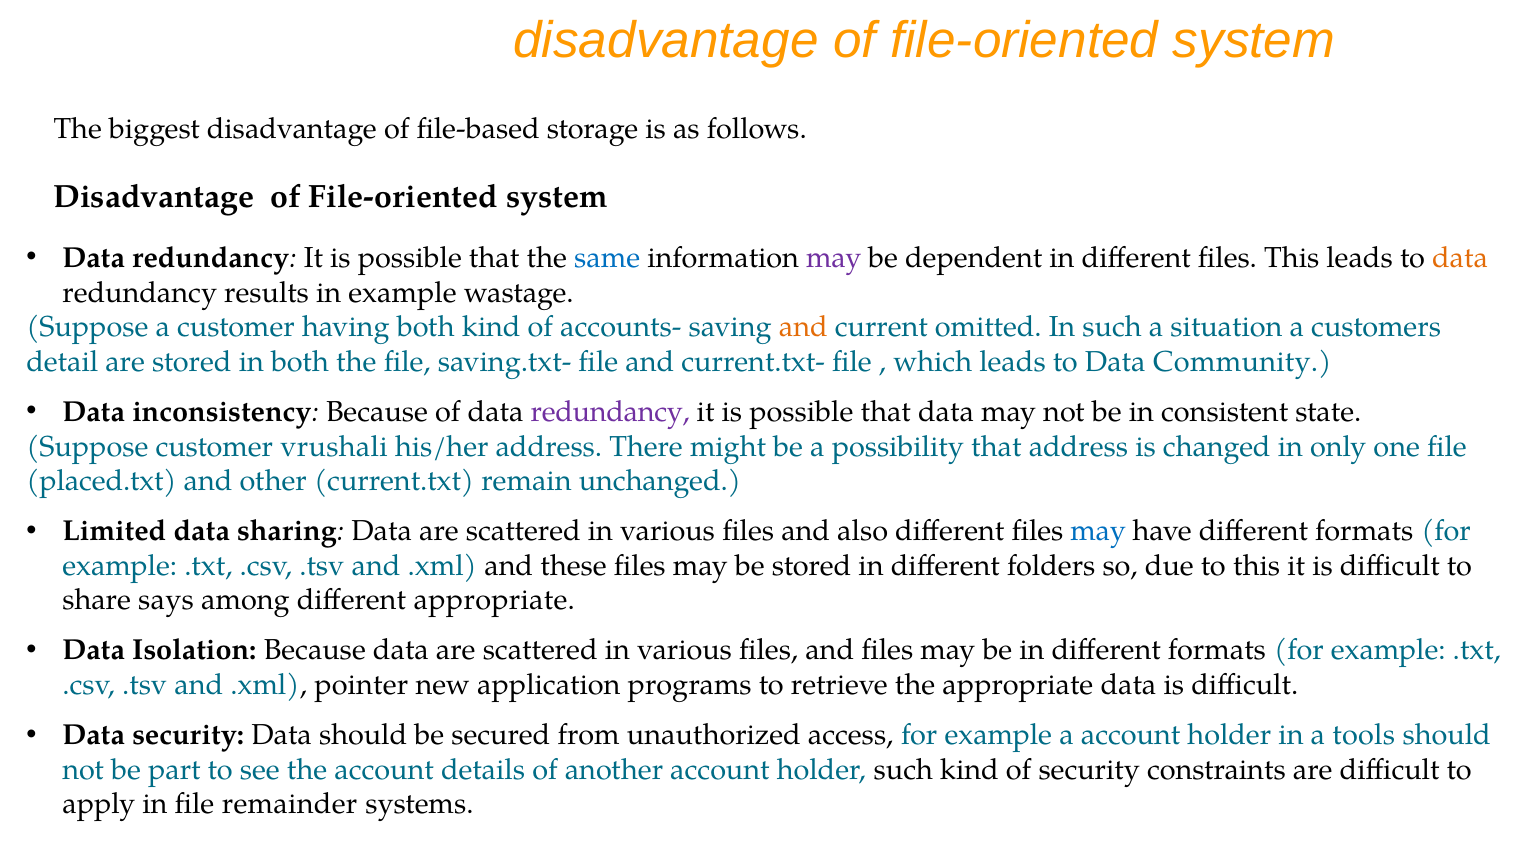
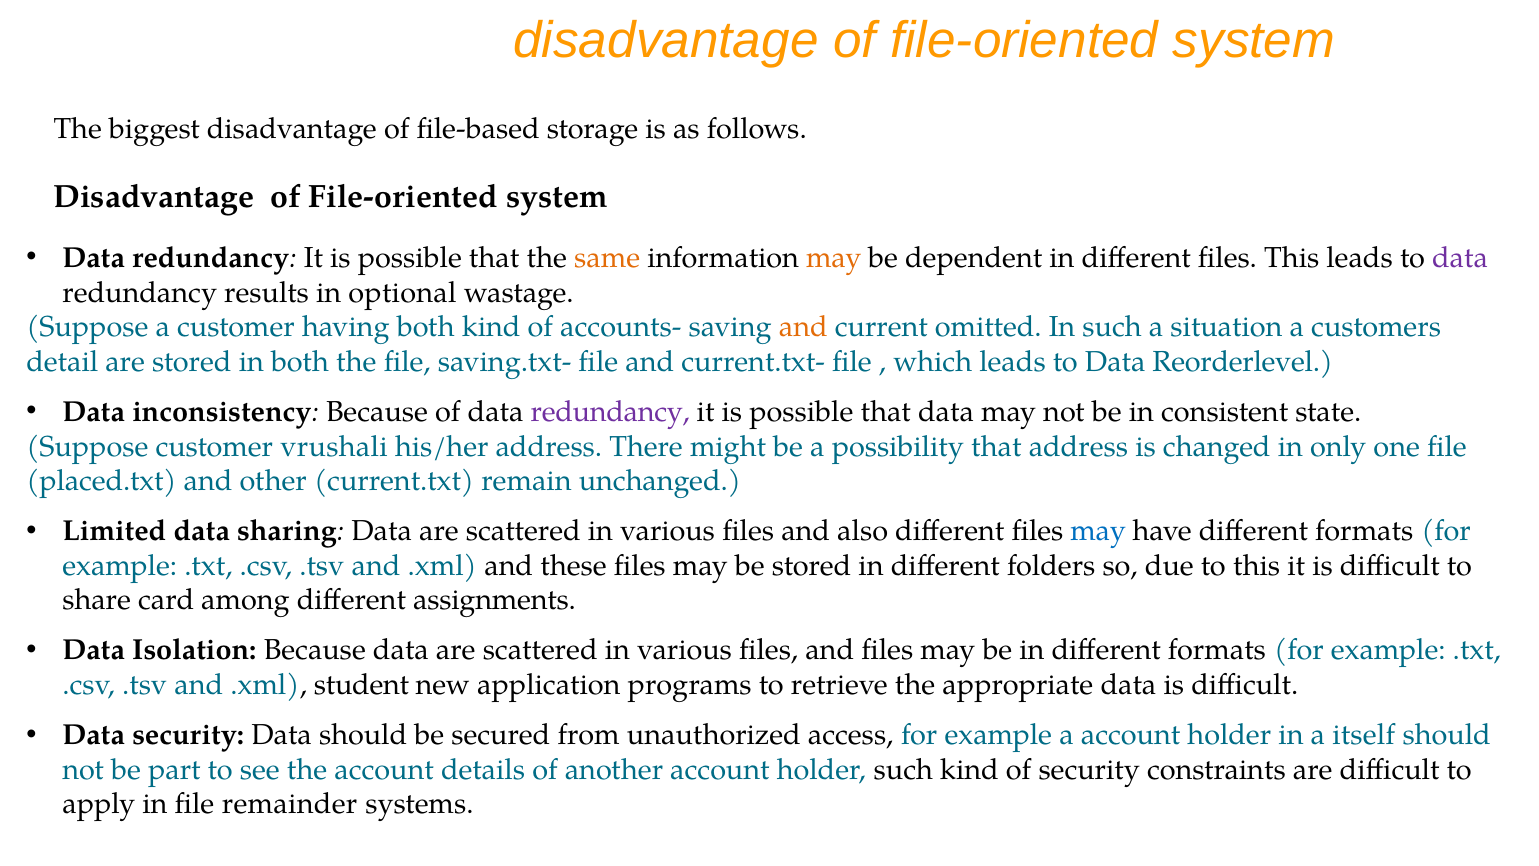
same colour: blue -> orange
may at (834, 258) colour: purple -> orange
data at (1460, 258) colour: orange -> purple
in example: example -> optional
Community: Community -> Reorderlevel
says: says -> card
different appropriate: appropriate -> assignments
pointer: pointer -> student
tools: tools -> itself
